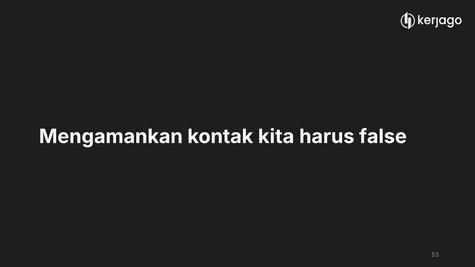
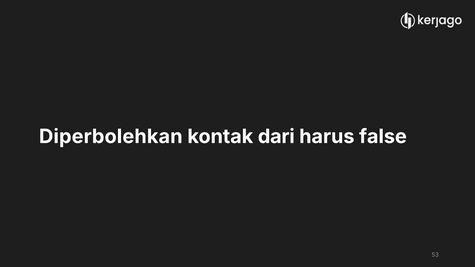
Mengamankan: Mengamankan -> Diperbolehkan
kita: kita -> dari
